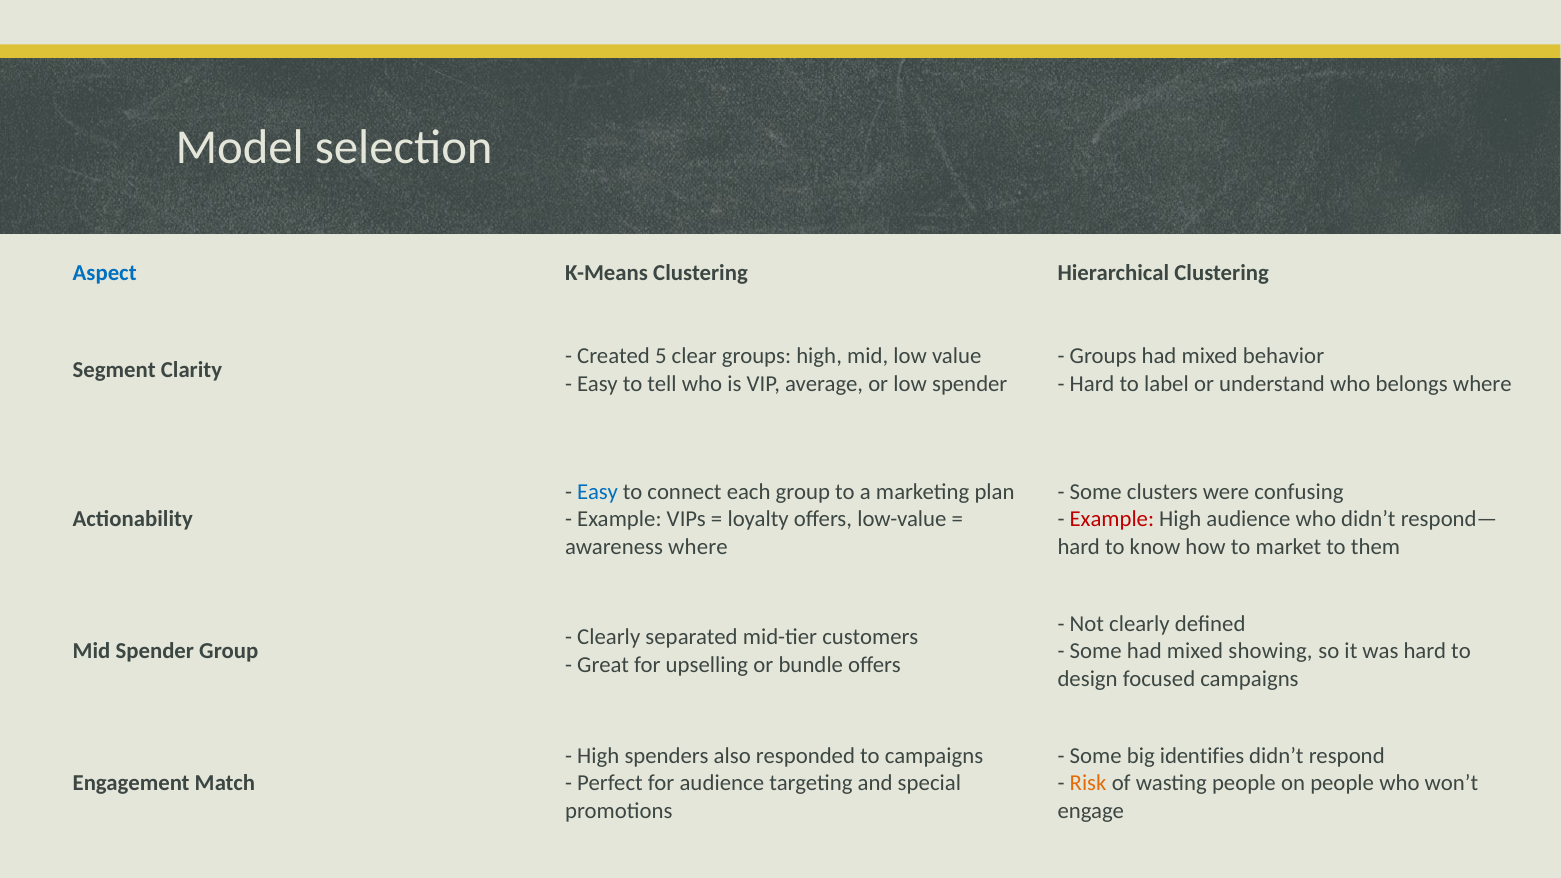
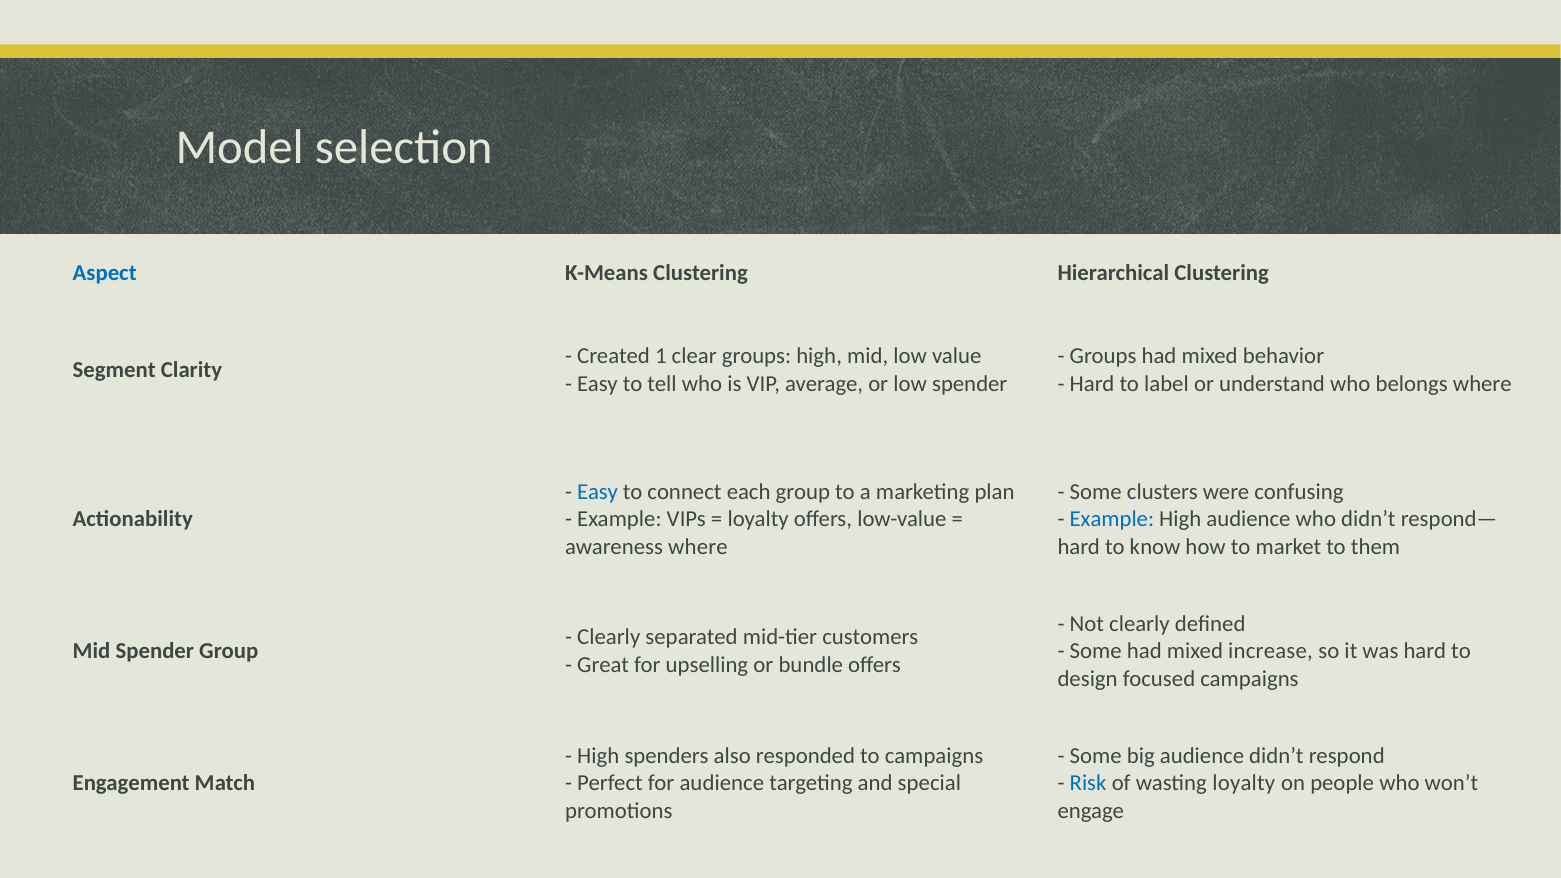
5: 5 -> 1
Example at (1112, 519) colour: red -> blue
showing: showing -> increase
big identifies: identifies -> audience
Risk colour: orange -> blue
wasting people: people -> loyalty
